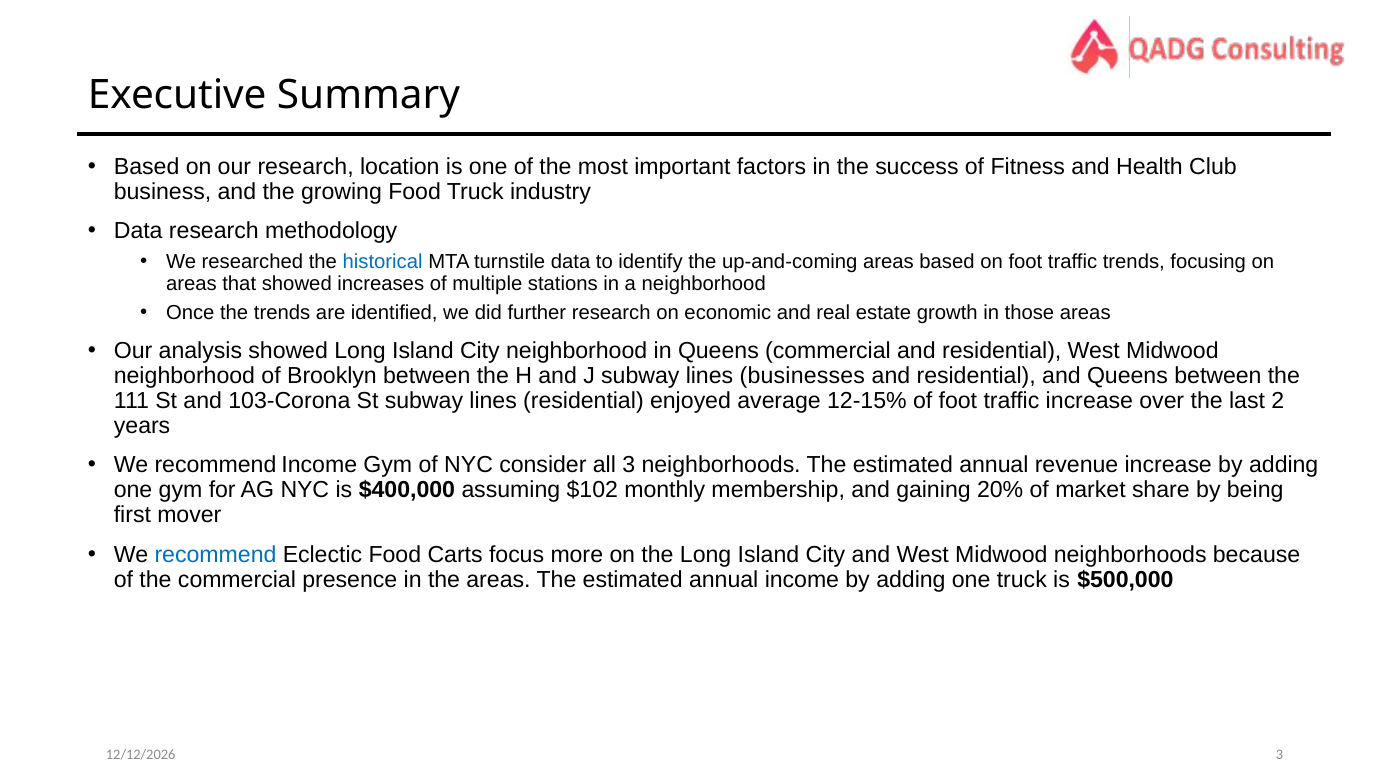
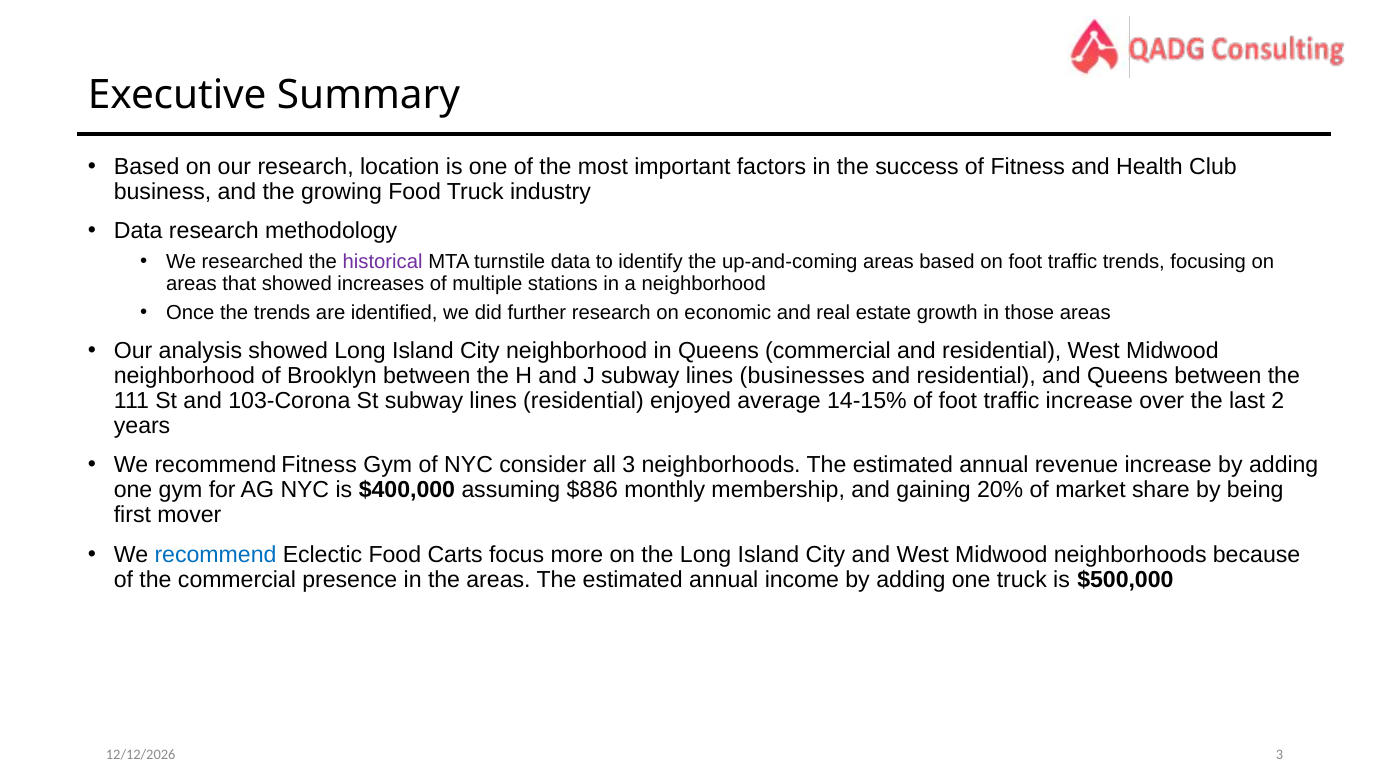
historical colour: blue -> purple
12-15%: 12-15% -> 14-15%
recommend Income: Income -> Fitness
$102: $102 -> $886
